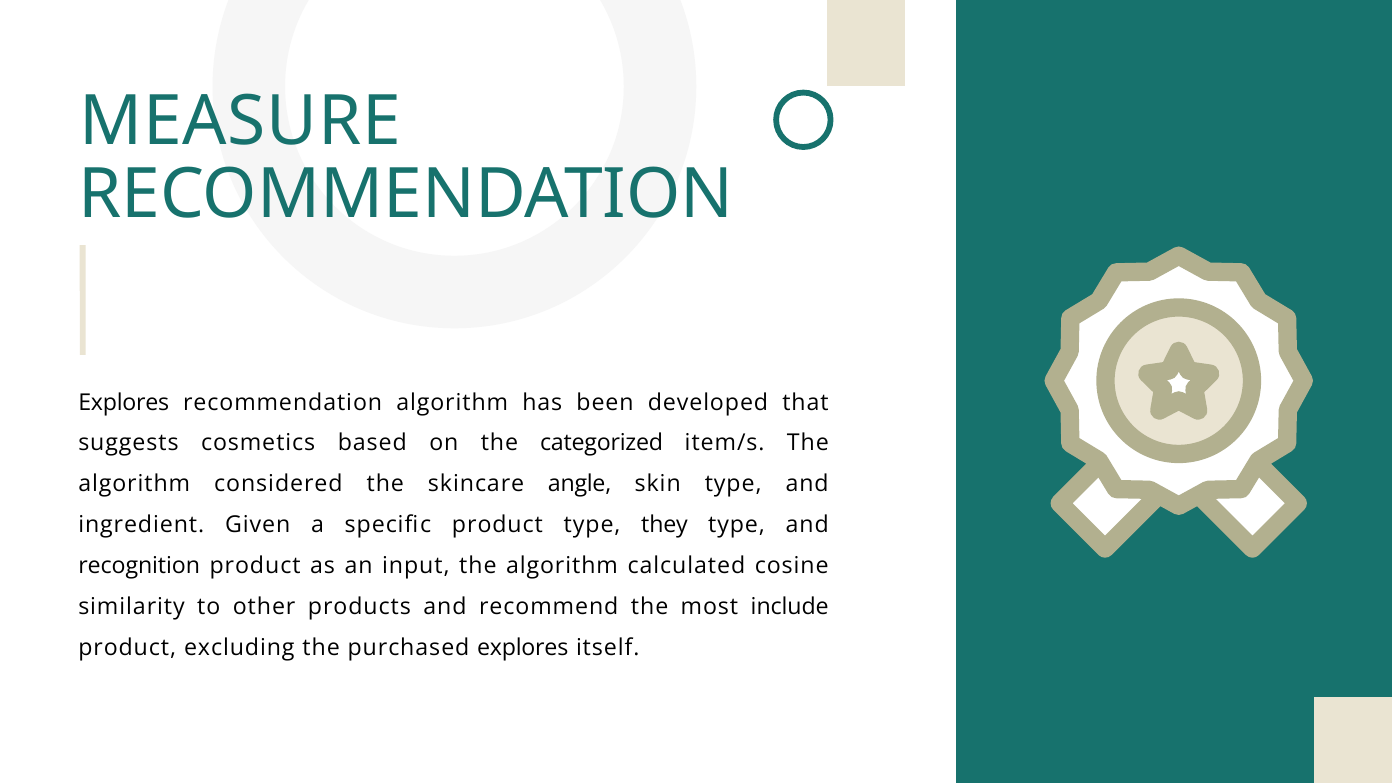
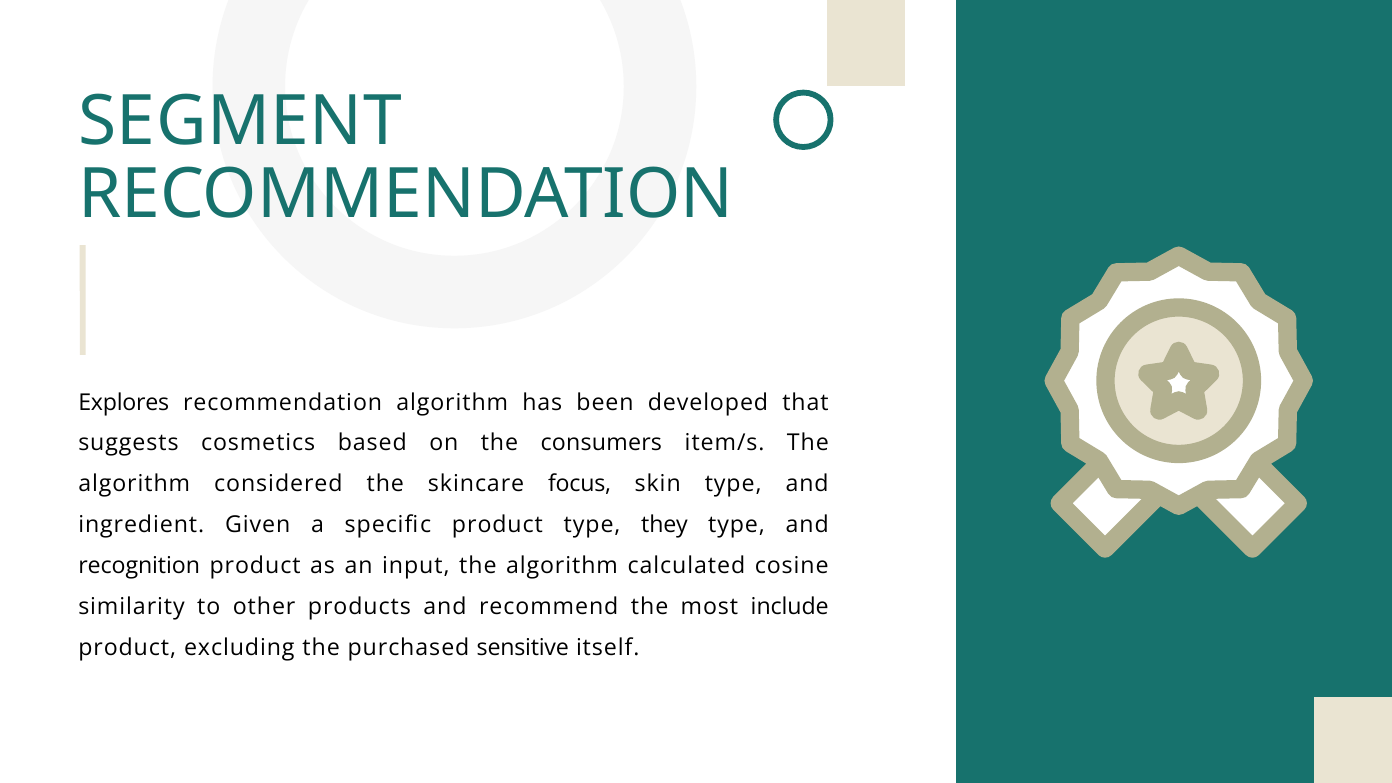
MEASURE: MEASURE -> SEGMENT
categorized: categorized -> consumers
angle: angle -> focus
purchased explores: explores -> sensitive
